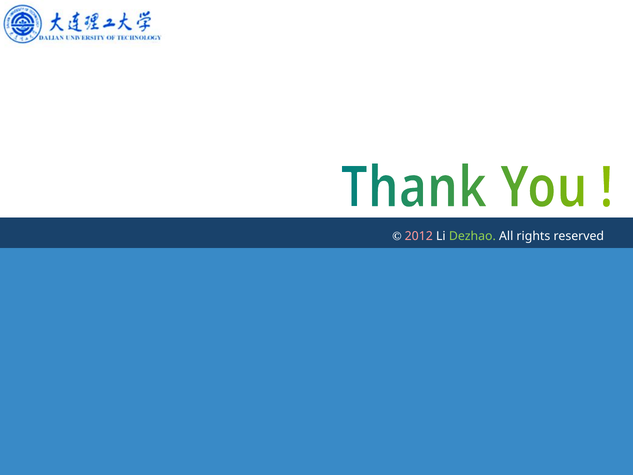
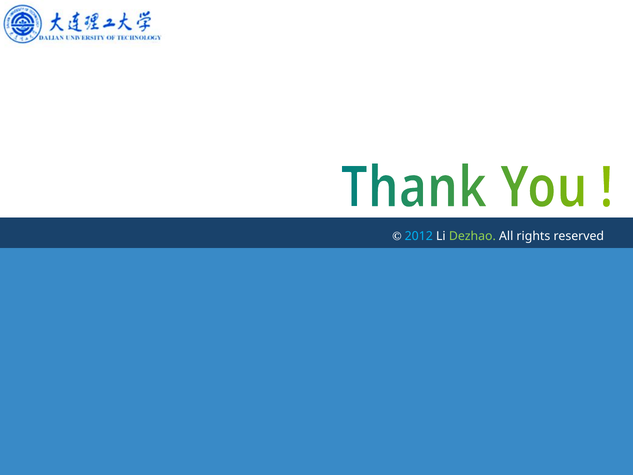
2012 colour: pink -> light blue
